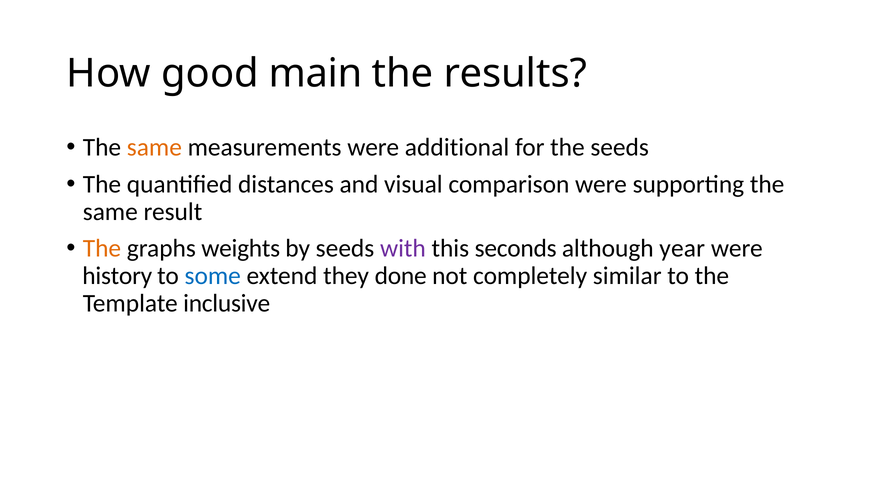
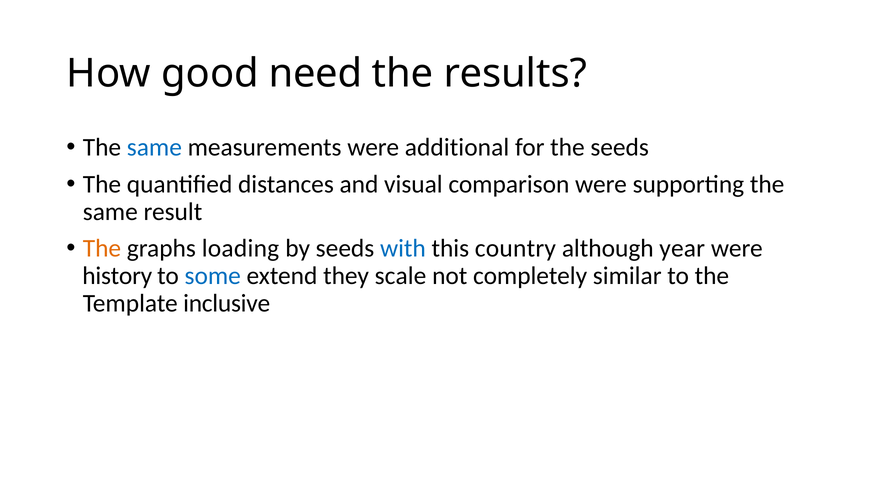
main: main -> need
same at (154, 147) colour: orange -> blue
weights: weights -> loading
with colour: purple -> blue
seconds: seconds -> country
done: done -> scale
